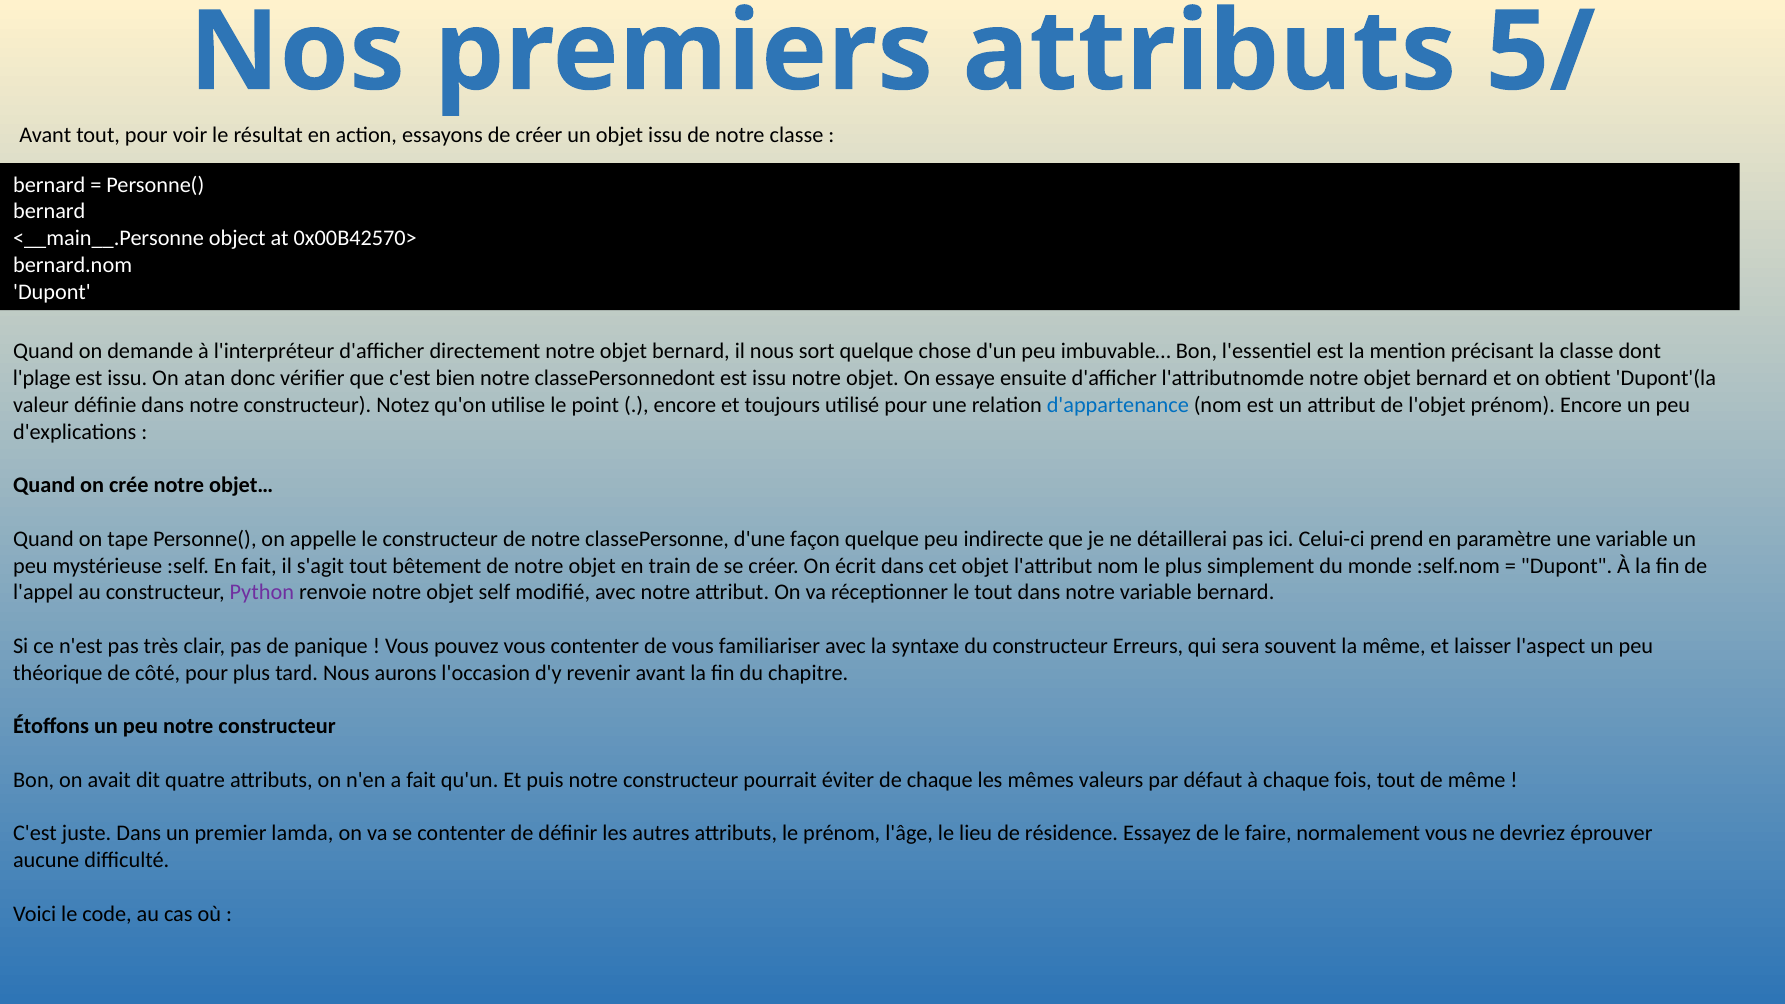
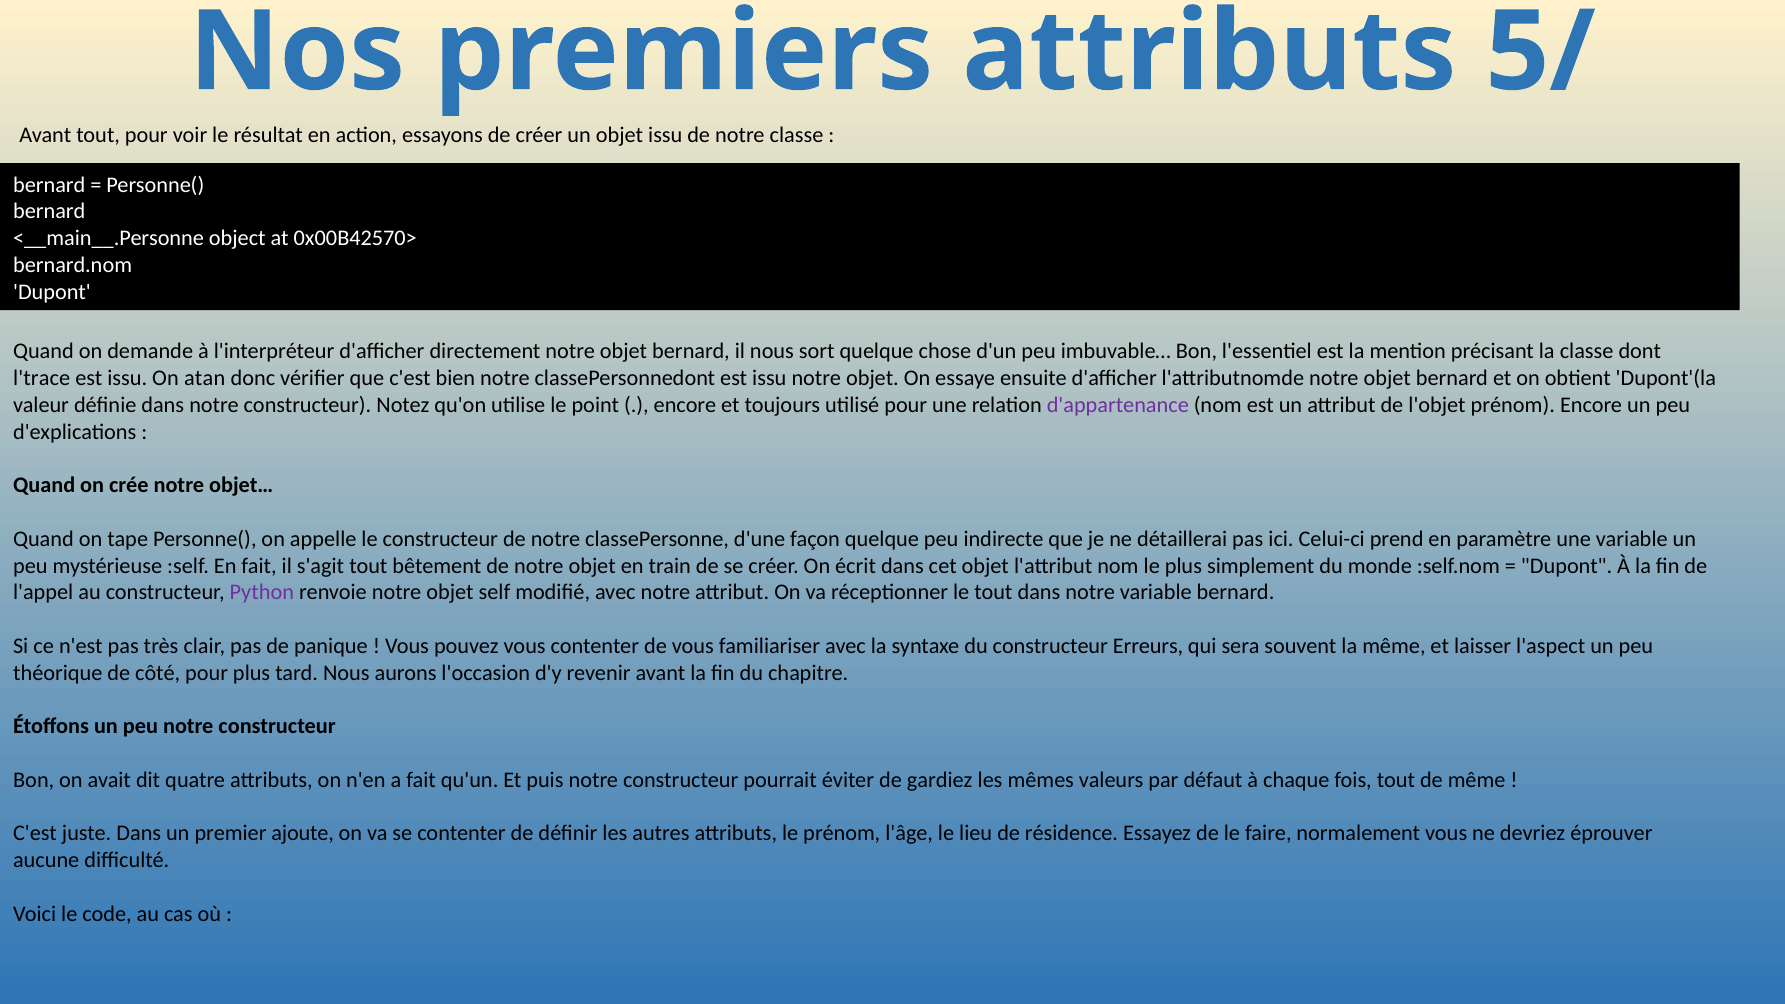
l'plage: l'plage -> l'trace
d'appartenance colour: blue -> purple
de chaque: chaque -> gardiez
lamda: lamda -> ajoute
